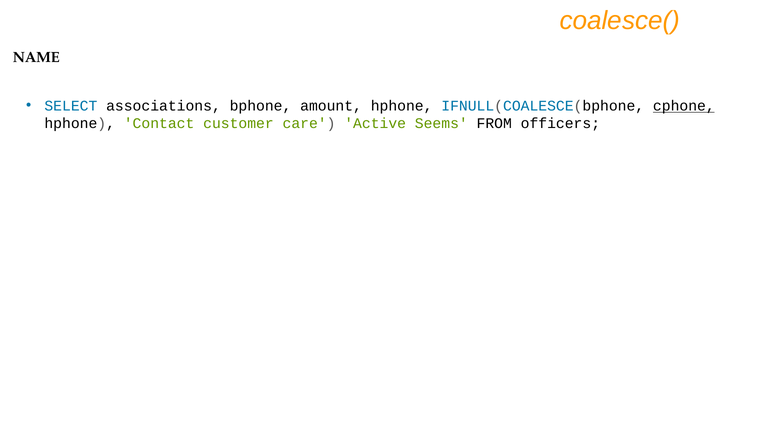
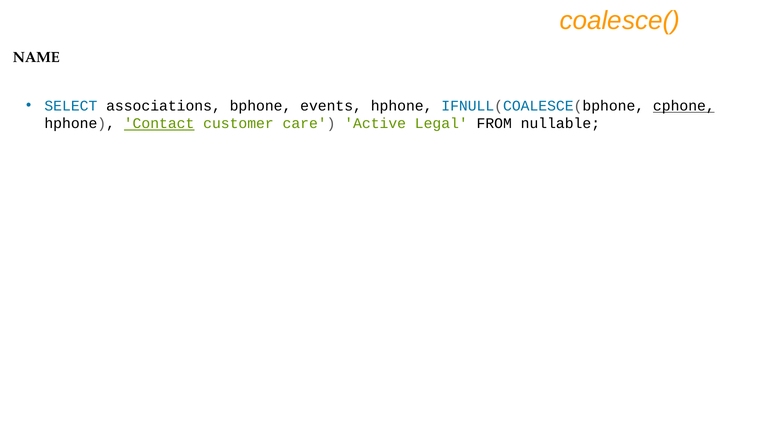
amount: amount -> events
Contact underline: none -> present
Seems: Seems -> Legal
officers: officers -> nullable
